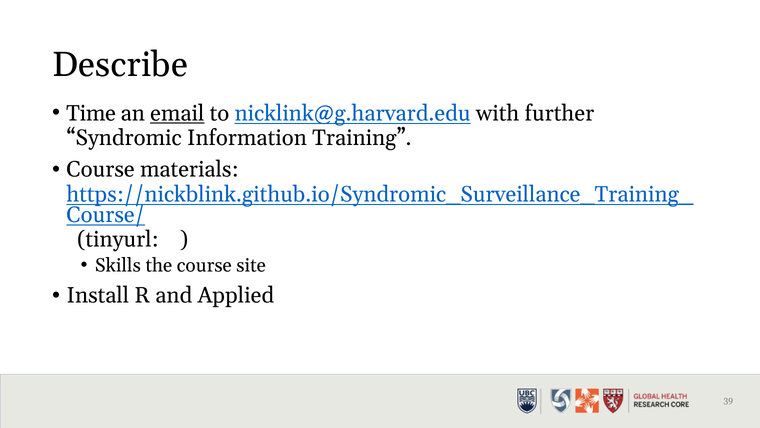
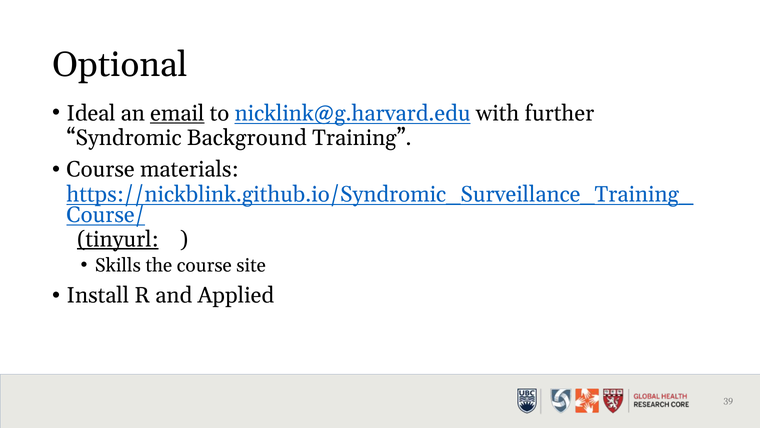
Describe: Describe -> Optional
Time: Time -> Ideal
Information: Information -> Background
tinyurl underline: none -> present
